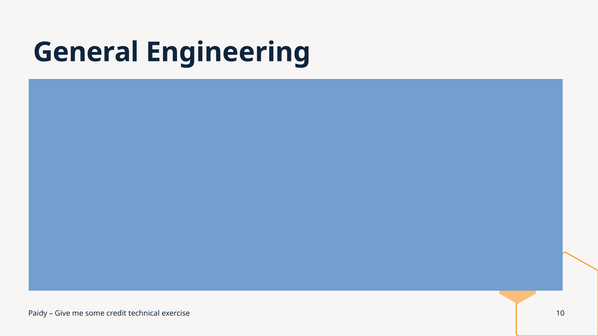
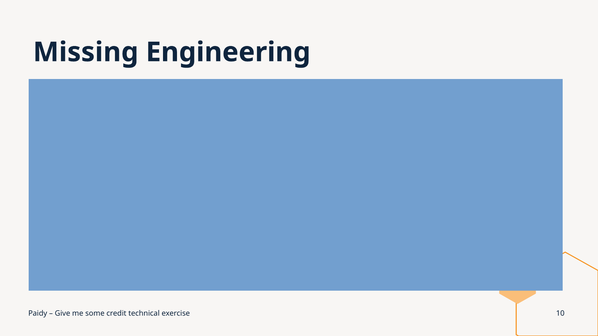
General: General -> Missing
